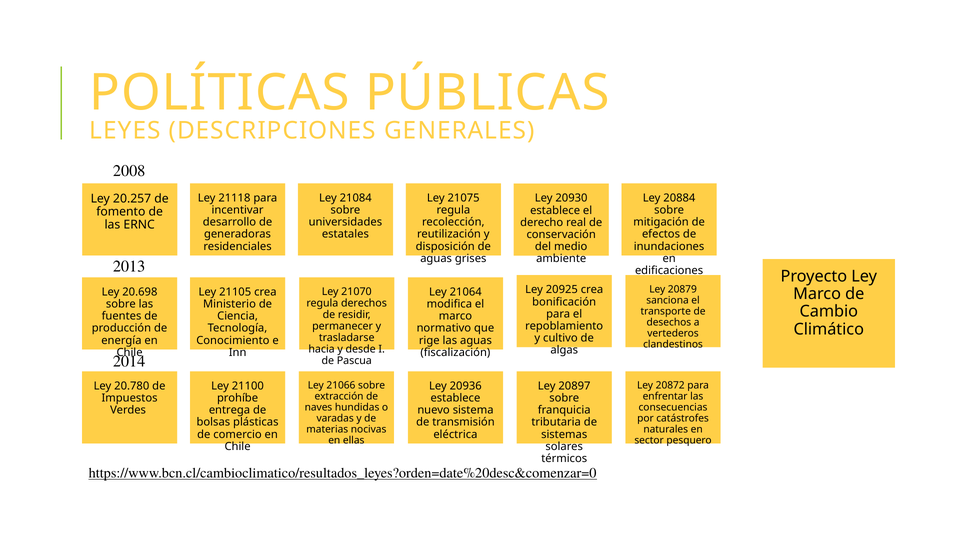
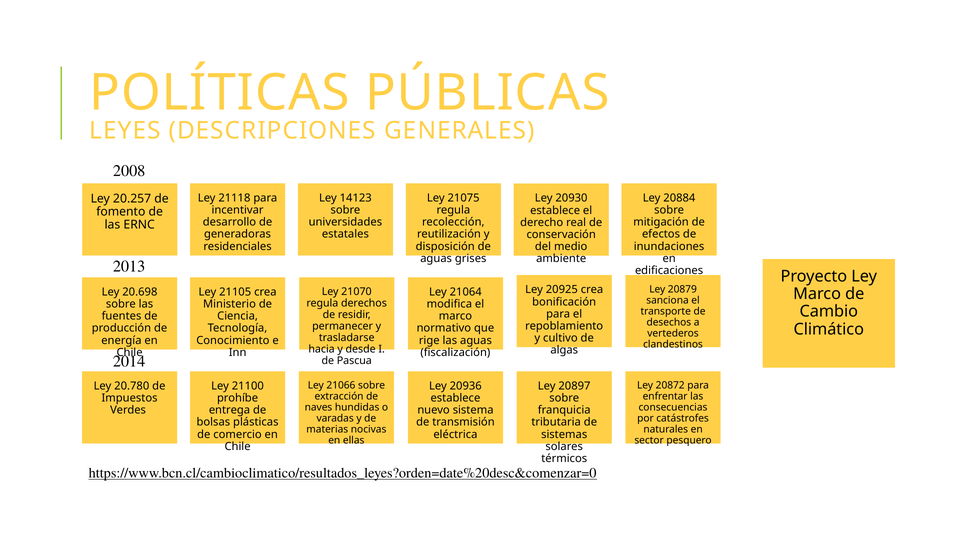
21084: 21084 -> 14123
